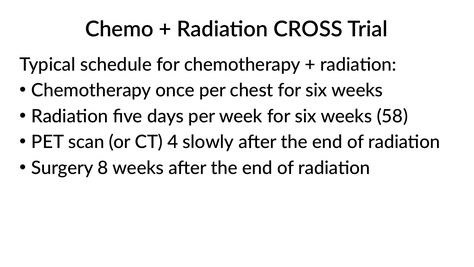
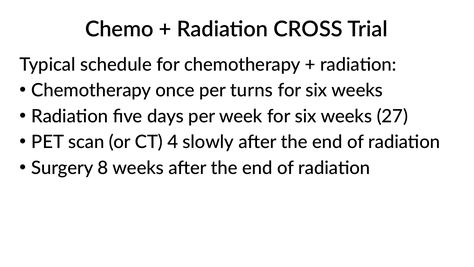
chest: chest -> turns
58: 58 -> 27
